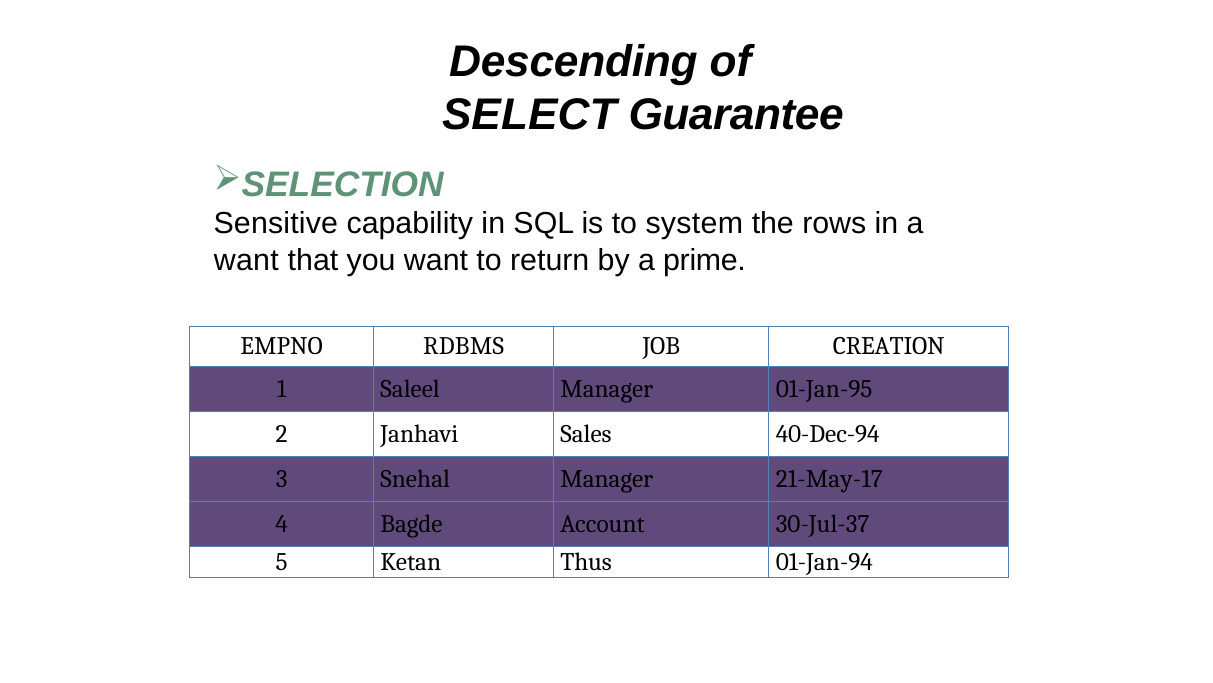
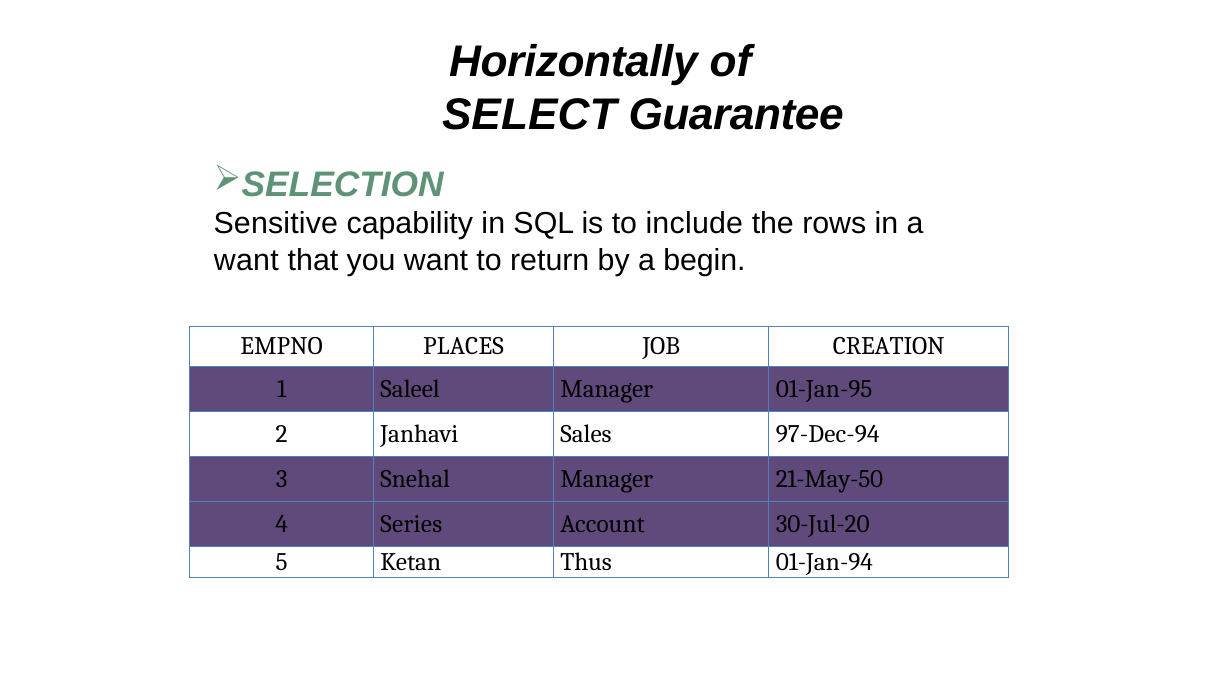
Descending: Descending -> Horizontally
system: system -> include
prime: prime -> begin
RDBMS: RDBMS -> PLACES
40-Dec-94: 40-Dec-94 -> 97-Dec-94
21-May-17: 21-May-17 -> 21-May-50
Bagde: Bagde -> Series
30-Jul-37: 30-Jul-37 -> 30-Jul-20
